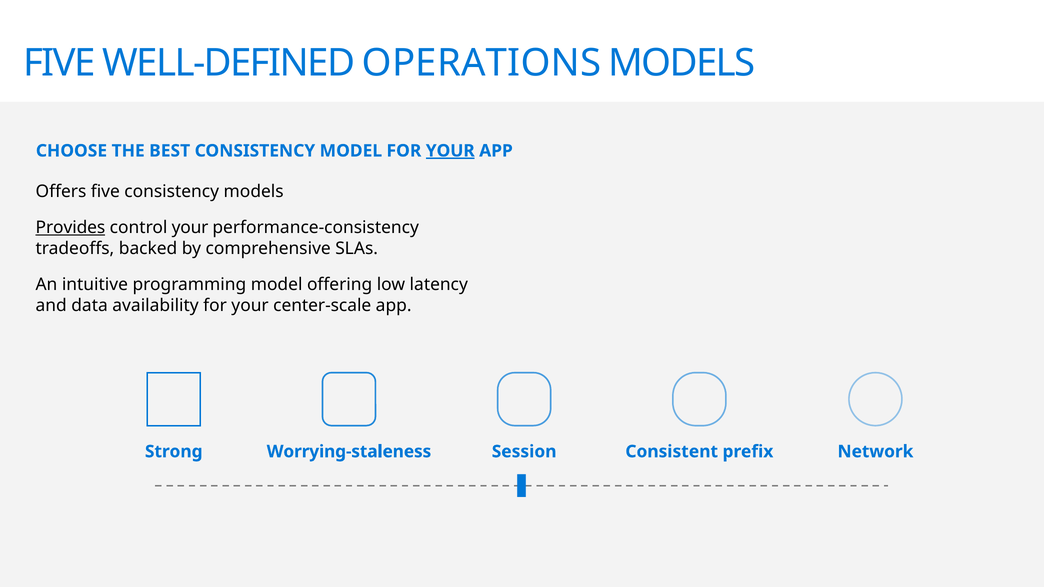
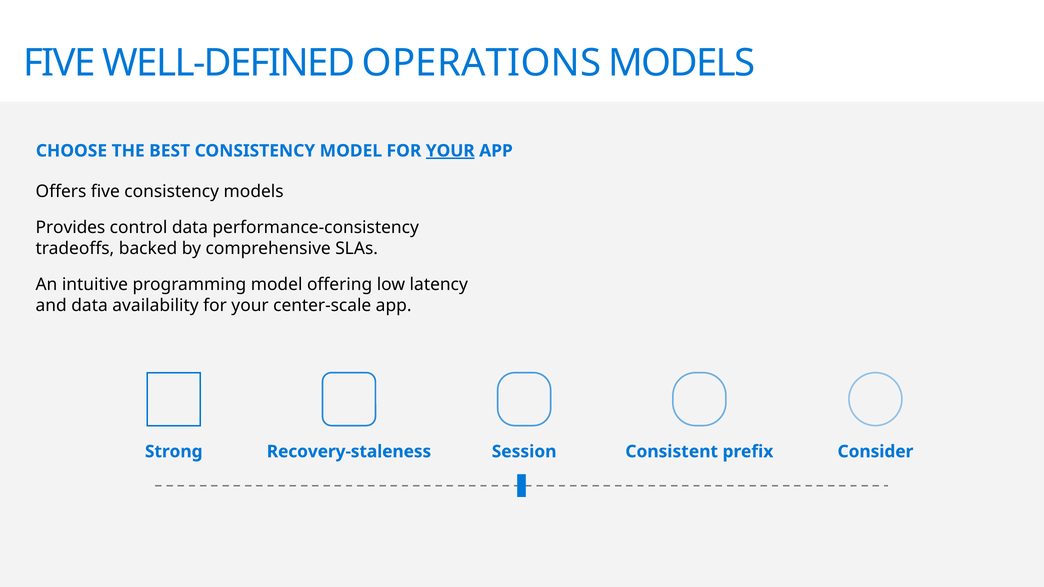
Provides underline: present -> none
control your: your -> data
Worrying-staleness: Worrying-staleness -> Recovery-staleness
Network: Network -> Consider
